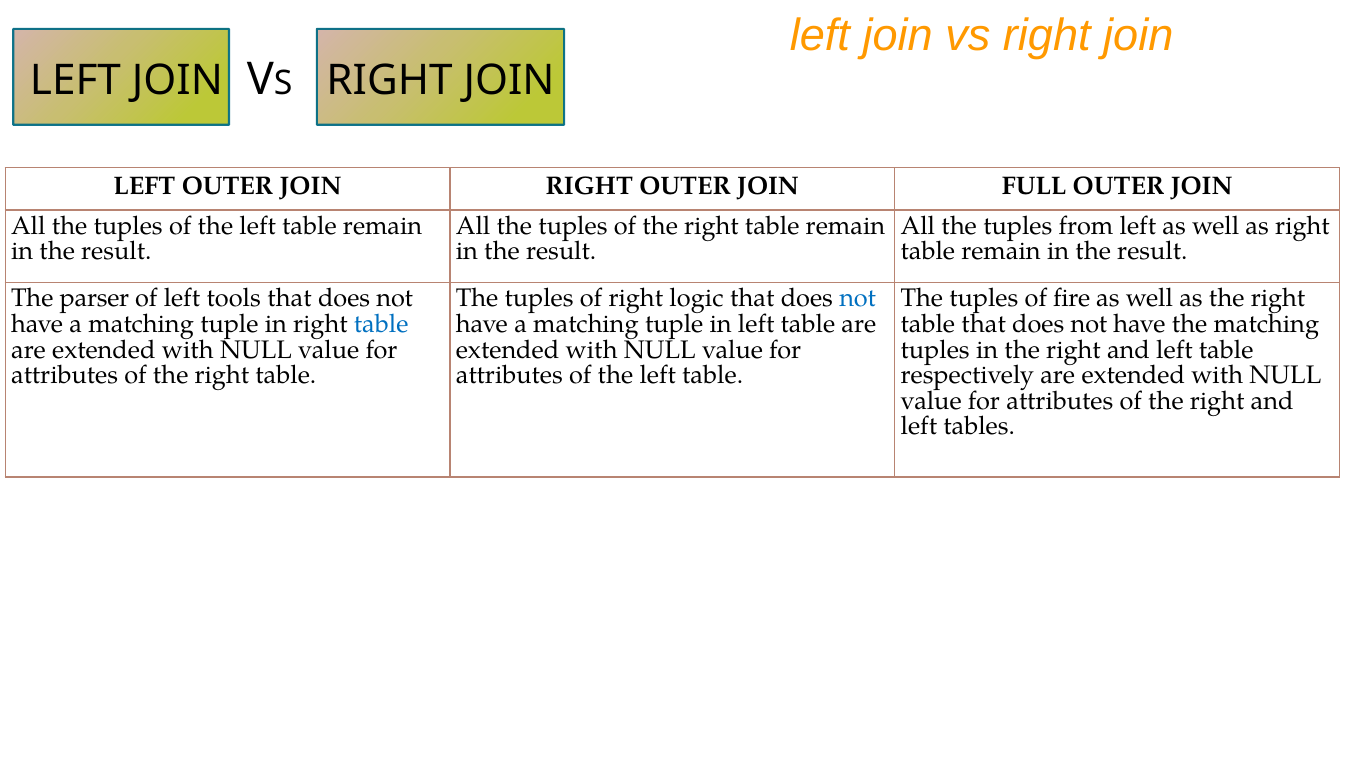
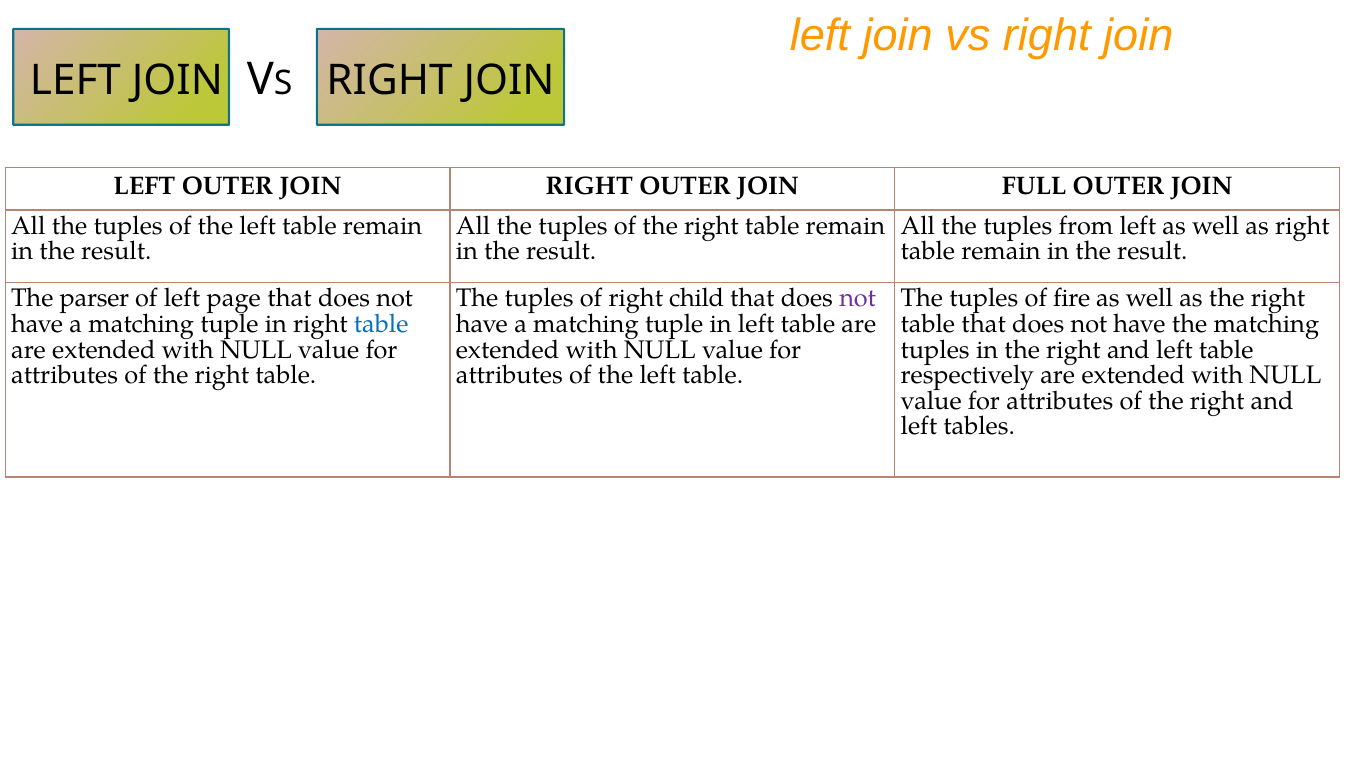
tools: tools -> page
logic: logic -> child
not at (858, 299) colour: blue -> purple
